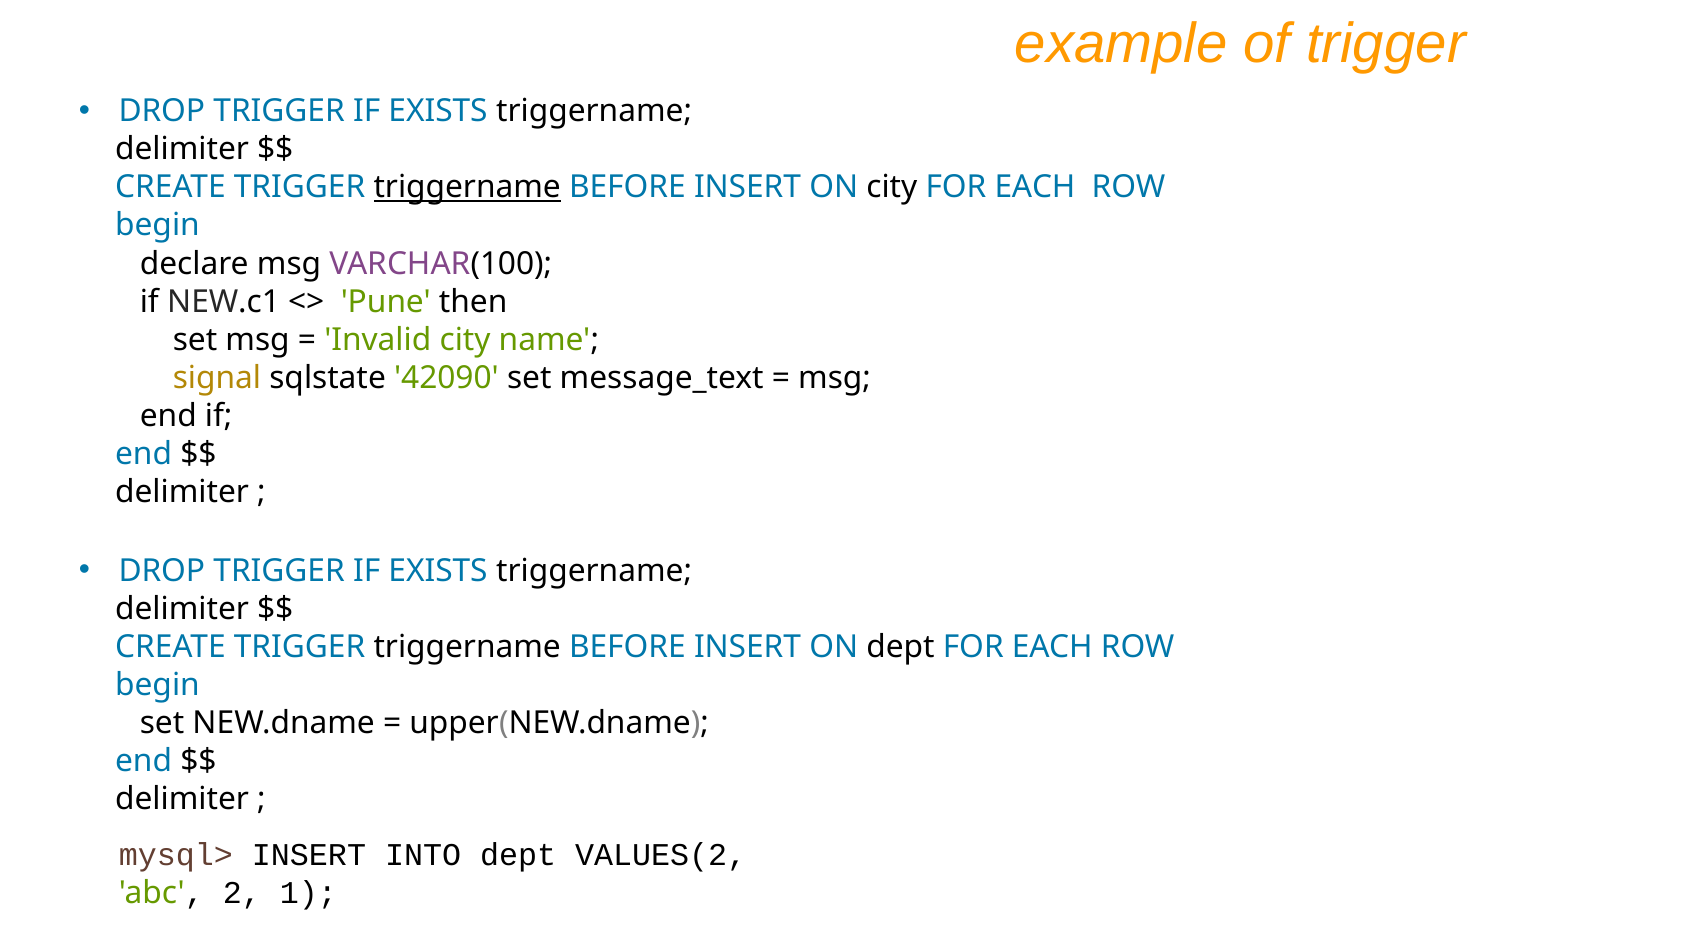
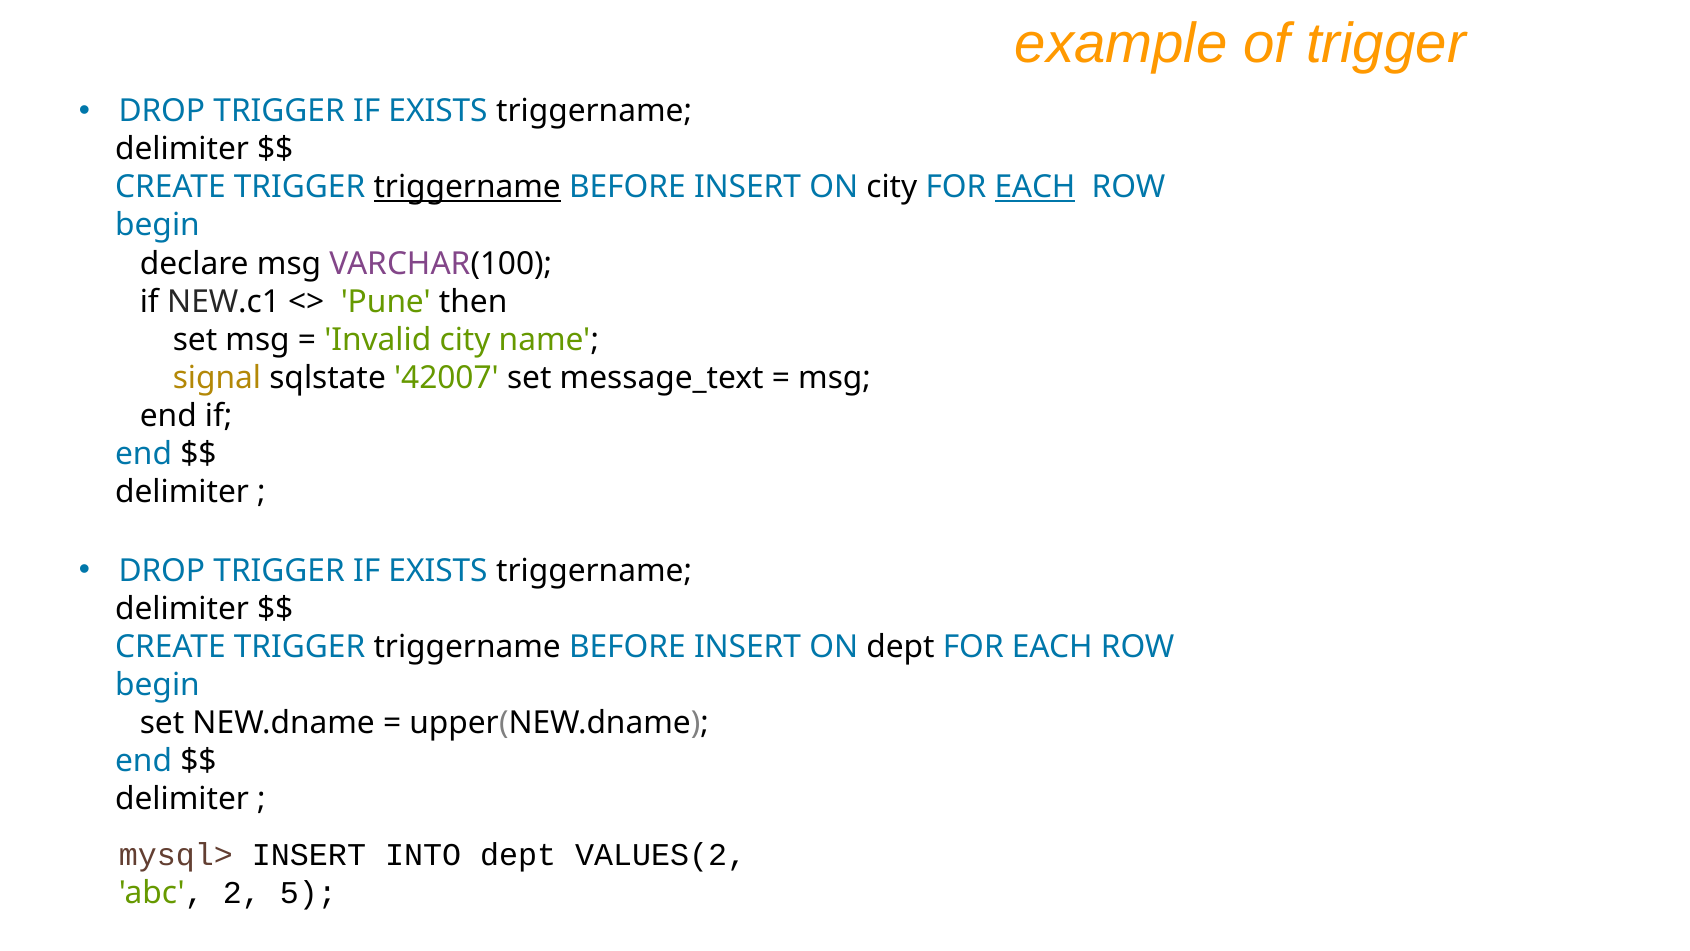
EACH at (1035, 187) underline: none -> present
42090: 42090 -> 42007
1: 1 -> 5
